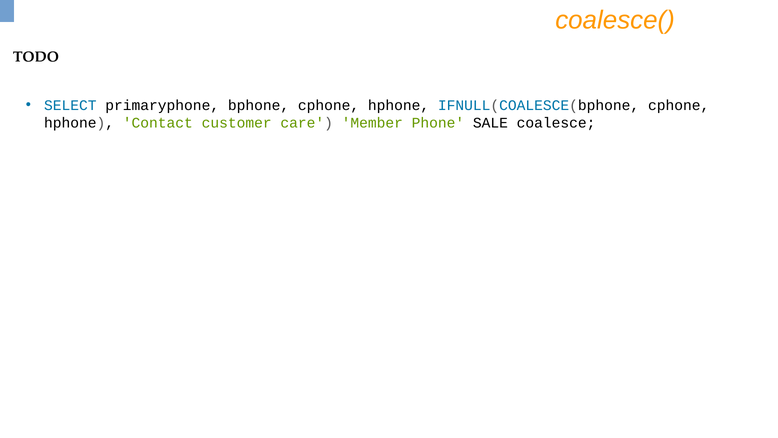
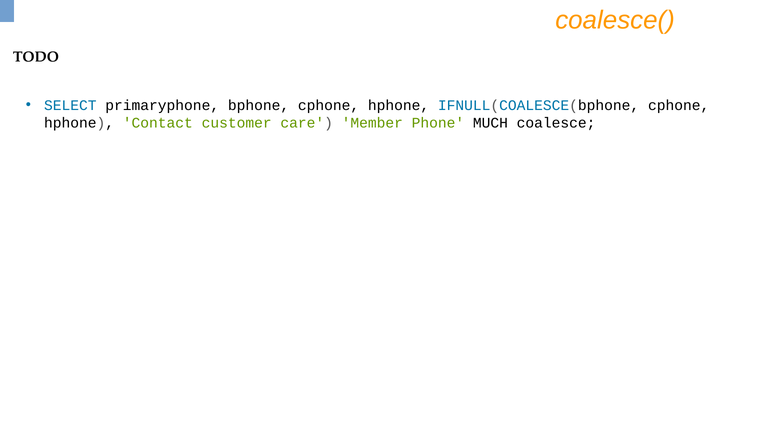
SALE: SALE -> MUCH
